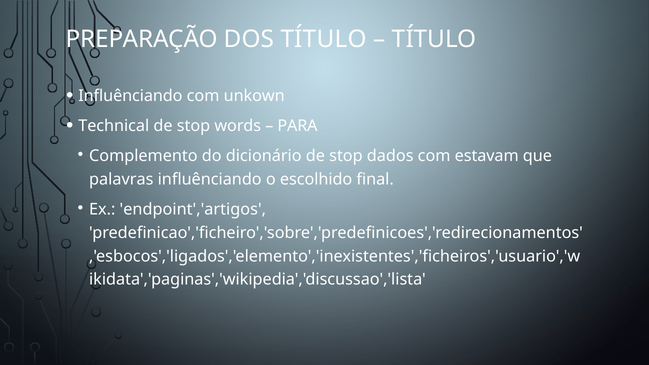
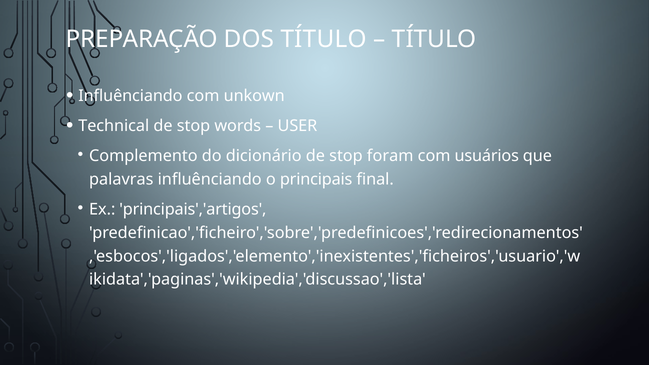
PARA: PARA -> USER
dados: dados -> foram
estavam: estavam -> usuários
escolhido: escolhido -> principais
endpoint','artigos: endpoint','artigos -> principais','artigos
